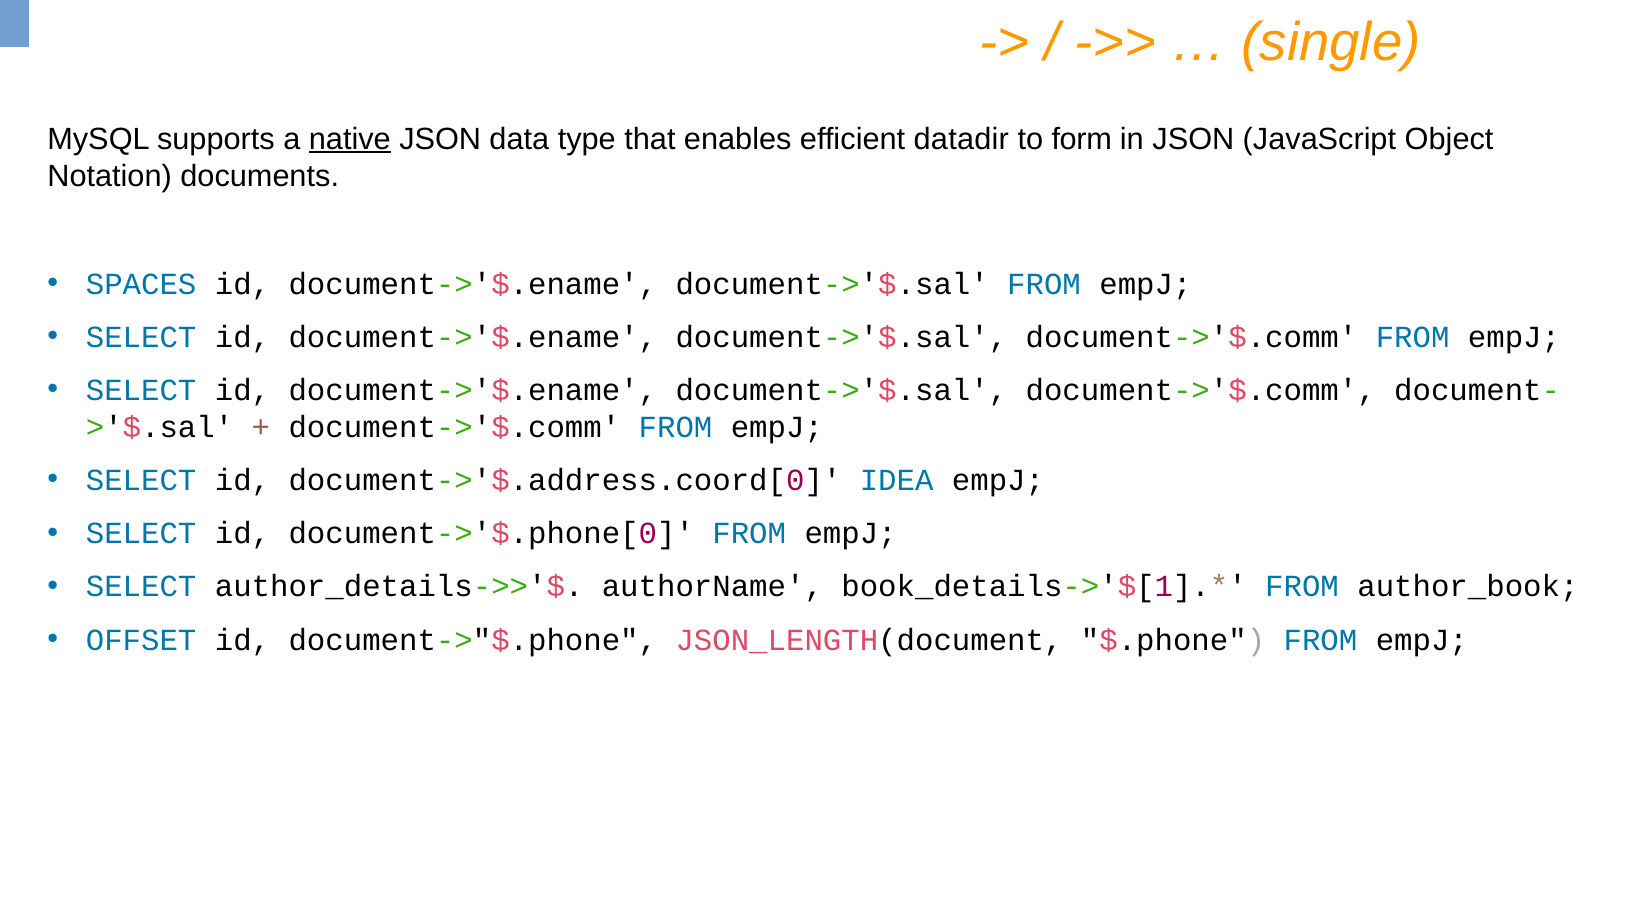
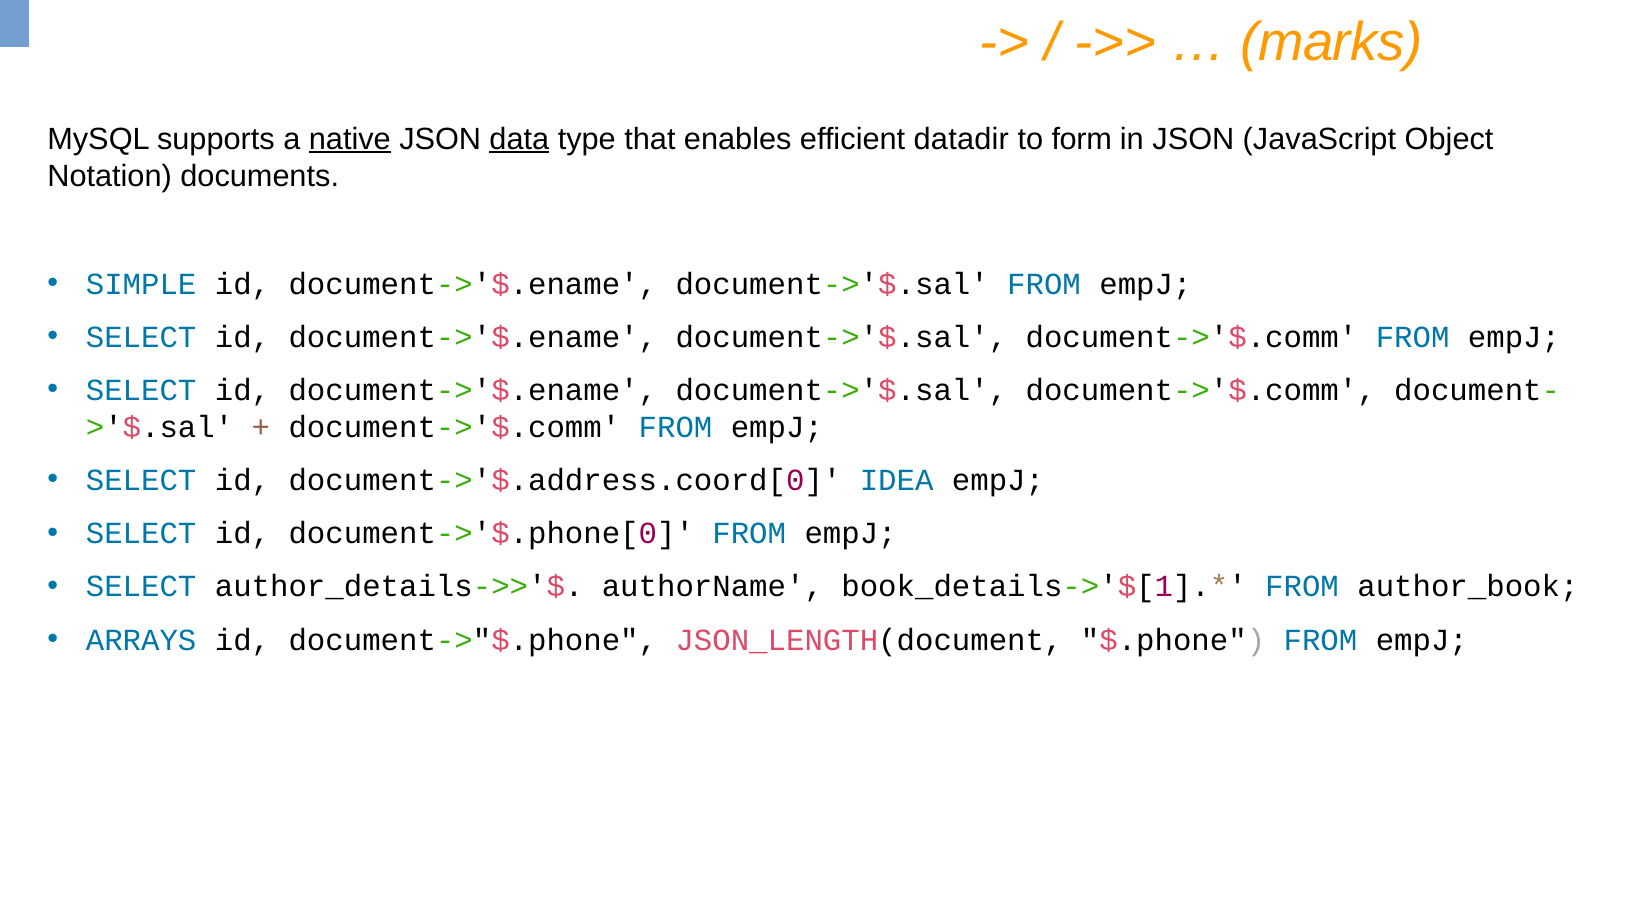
single: single -> marks
data underline: none -> present
SPACES: SPACES -> SIMPLE
OFFSET: OFFSET -> ARRAYS
